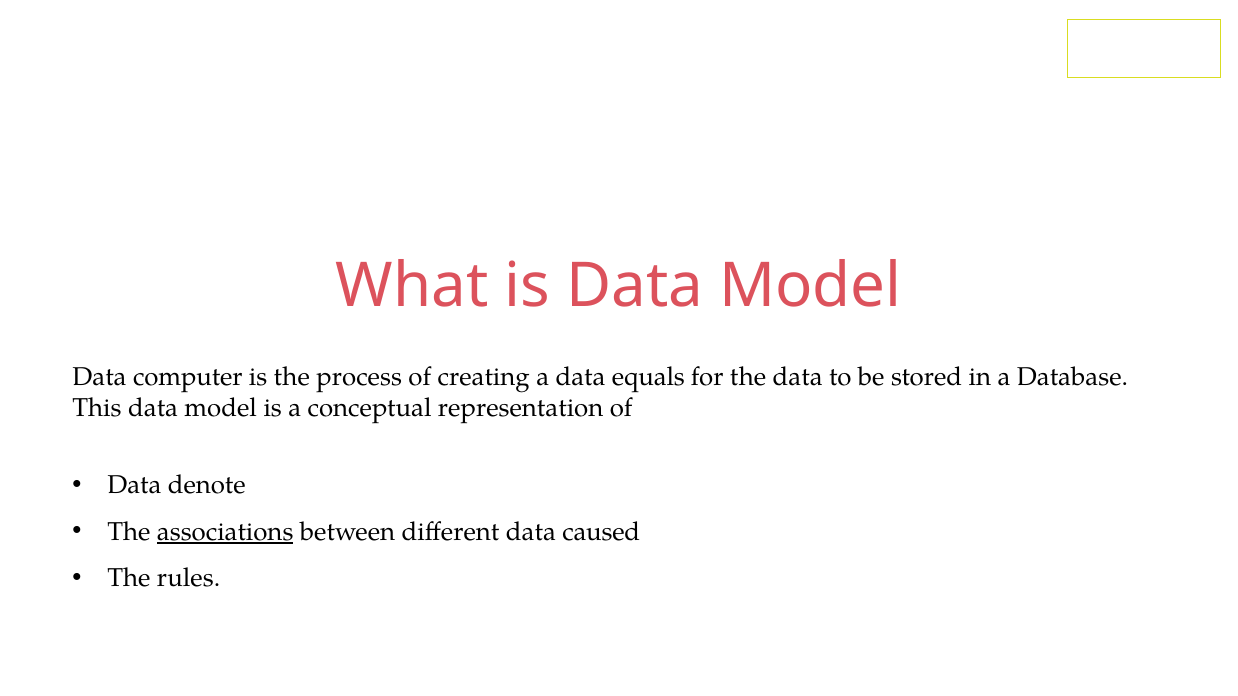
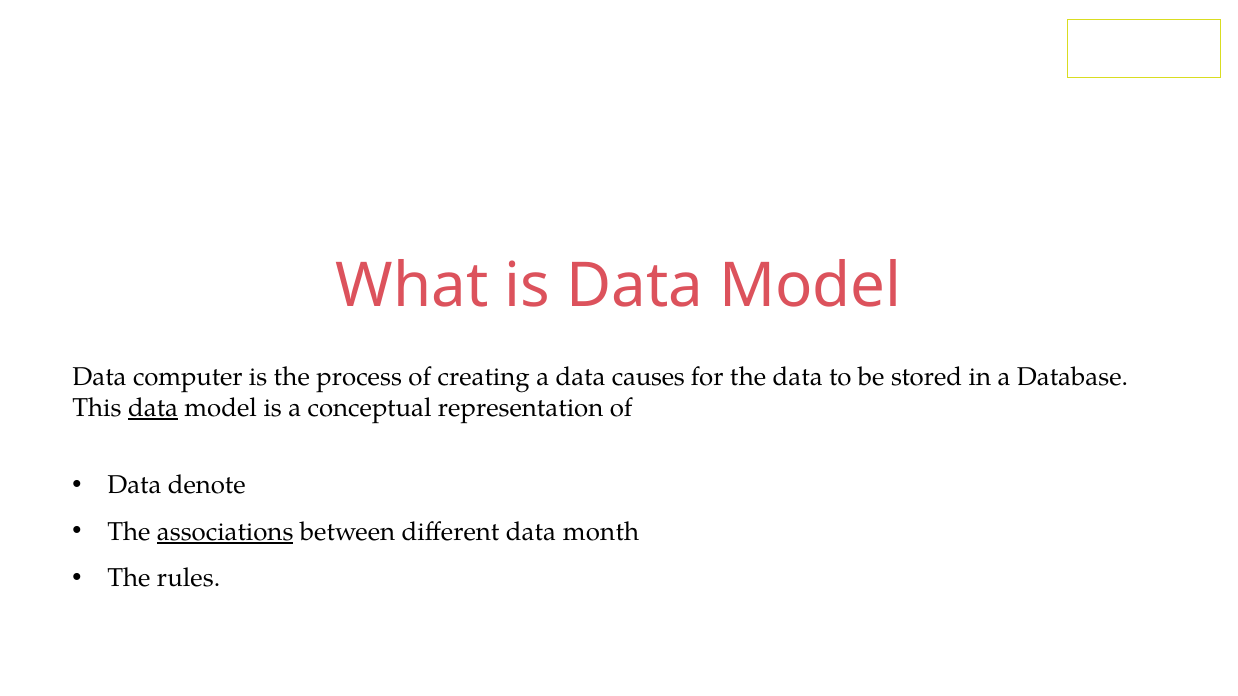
equals: equals -> causes
data at (153, 408) underline: none -> present
caused: caused -> month
